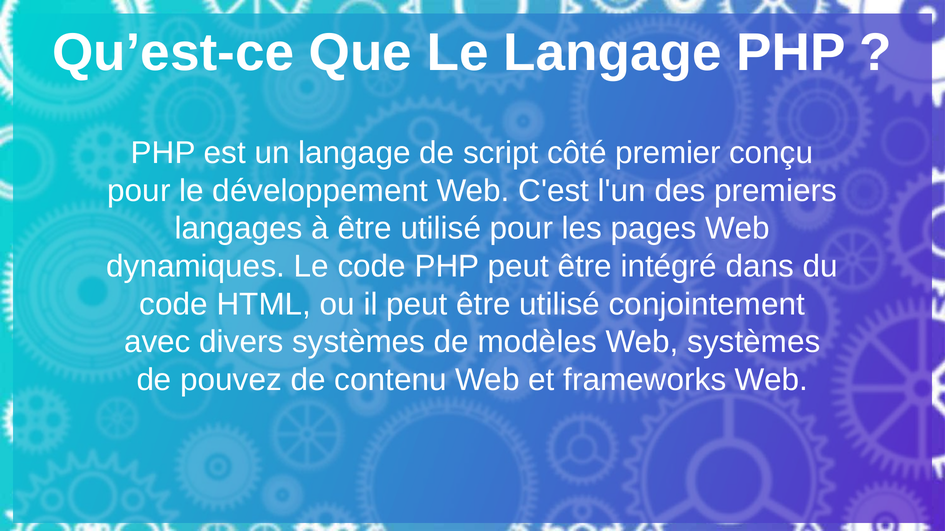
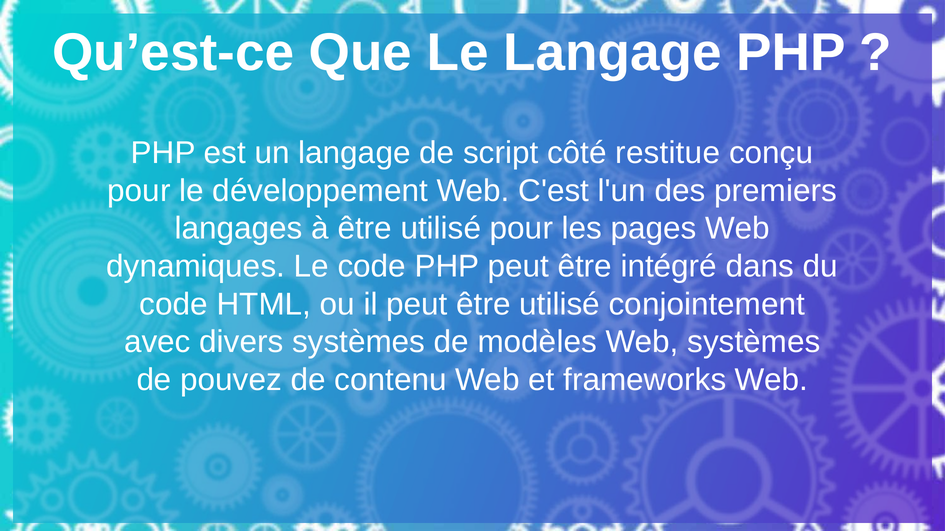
premier: premier -> restitue
